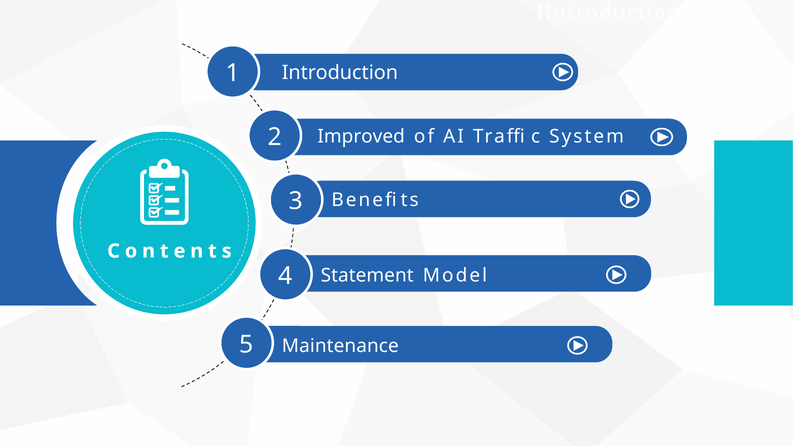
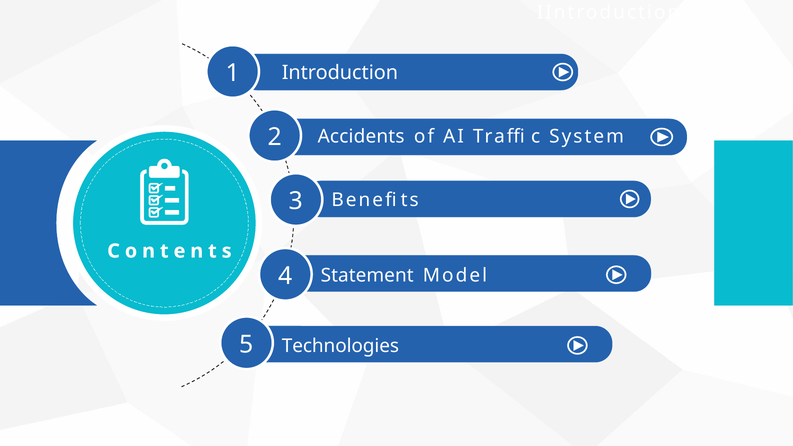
Improved: Improved -> Accidents
Maintenance: Maintenance -> Technologies
